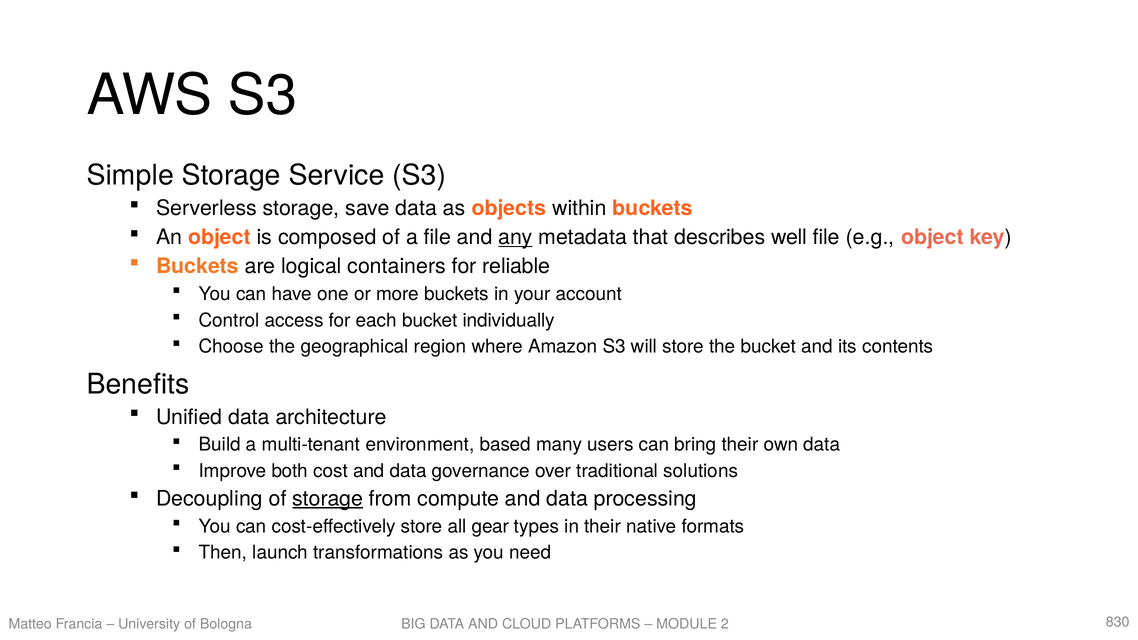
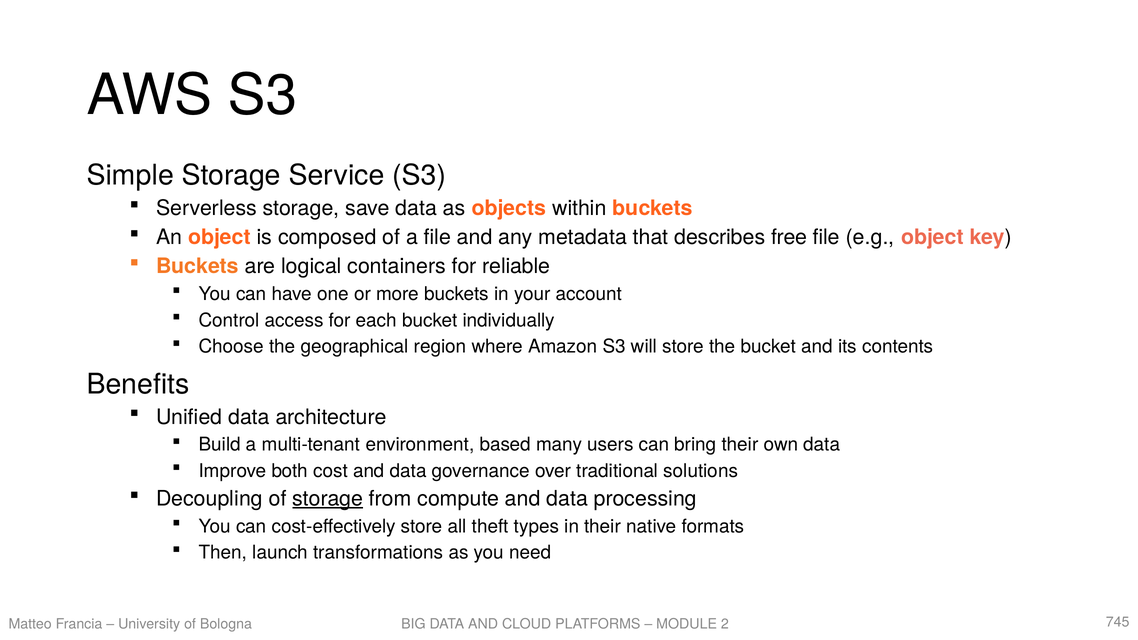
any underline: present -> none
well: well -> free
gear: gear -> theft
830: 830 -> 745
